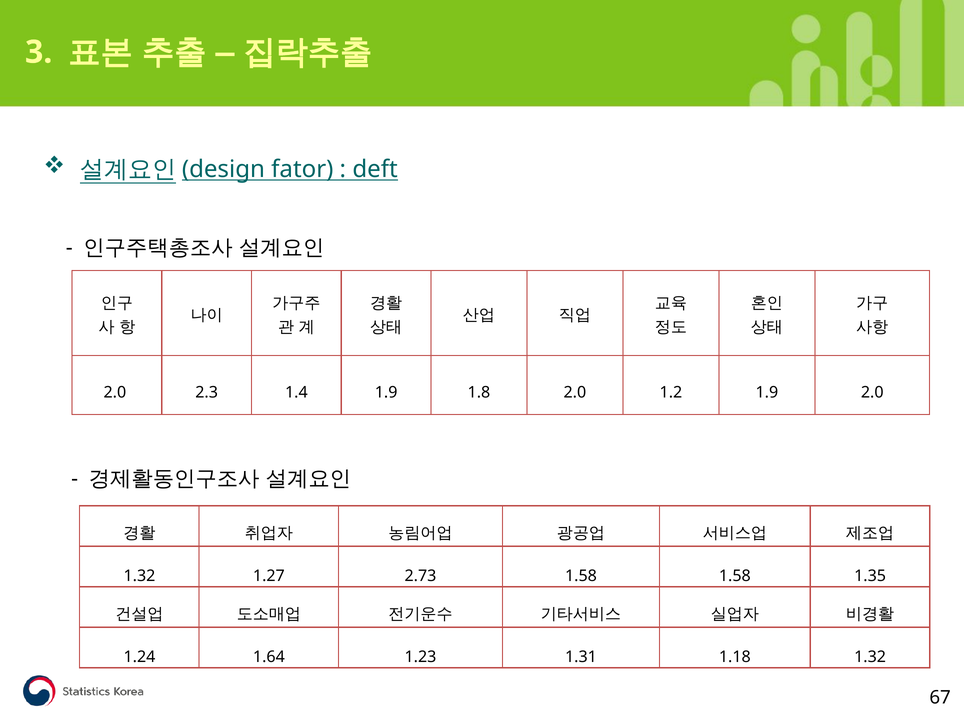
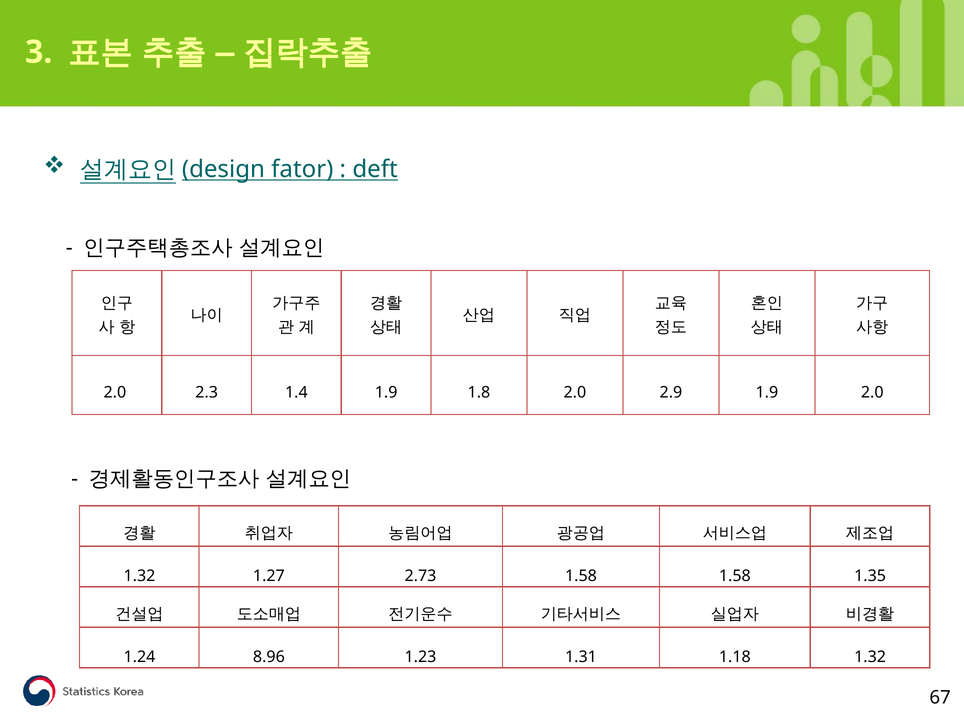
1.2: 1.2 -> 2.9
1.64: 1.64 -> 8.96
